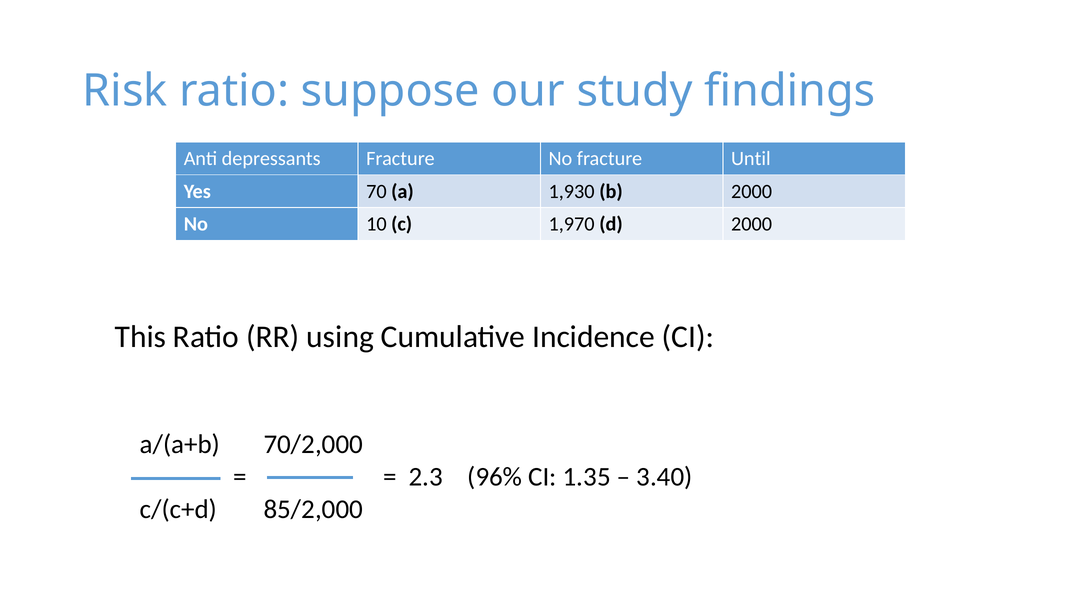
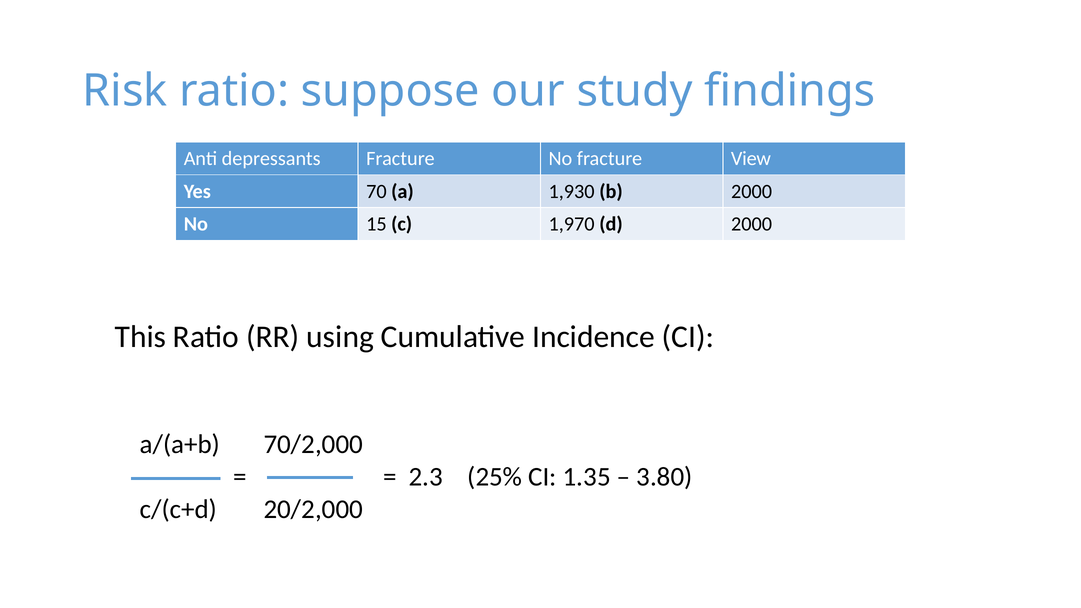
Until: Until -> View
10: 10 -> 15
96%: 96% -> 25%
3.40: 3.40 -> 3.80
85/2,000: 85/2,000 -> 20/2,000
